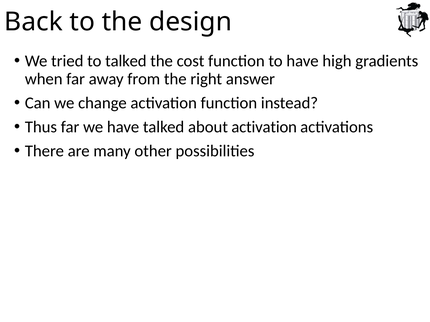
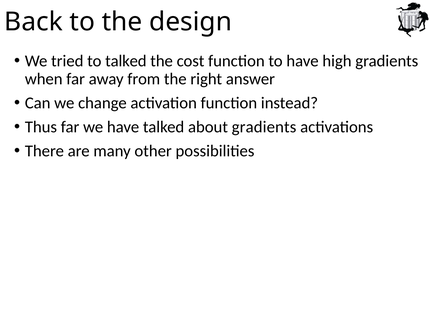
about activation: activation -> gradients
